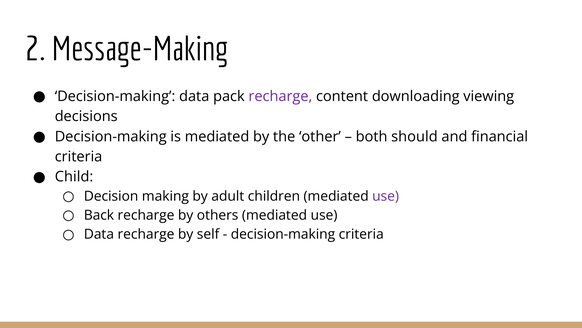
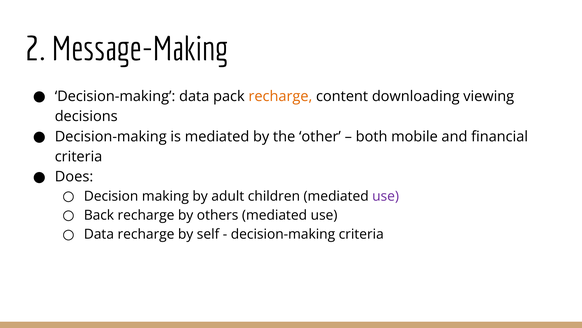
recharge at (280, 96) colour: purple -> orange
should: should -> mobile
Child: Child -> Does
